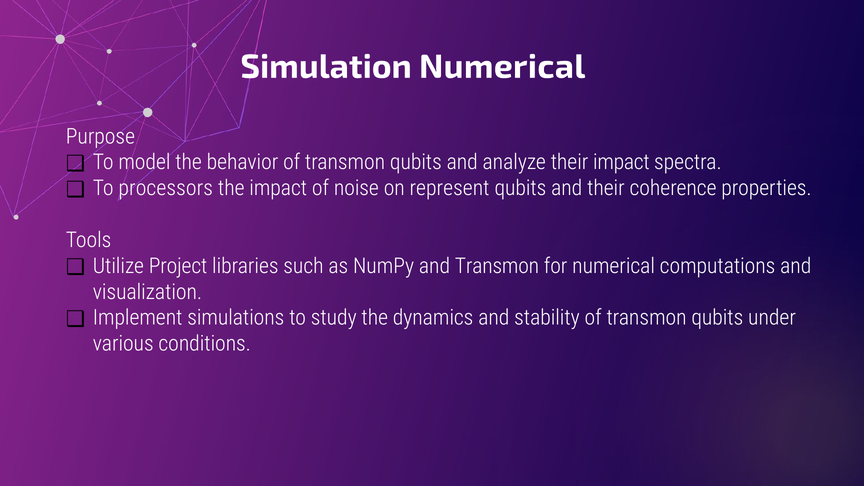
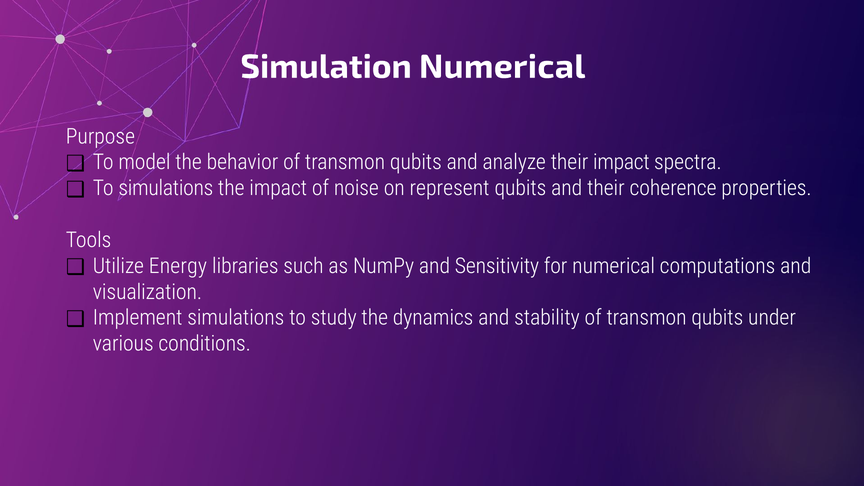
To processors: processors -> simulations
Project: Project -> Energy
and Transmon: Transmon -> Sensitivity
